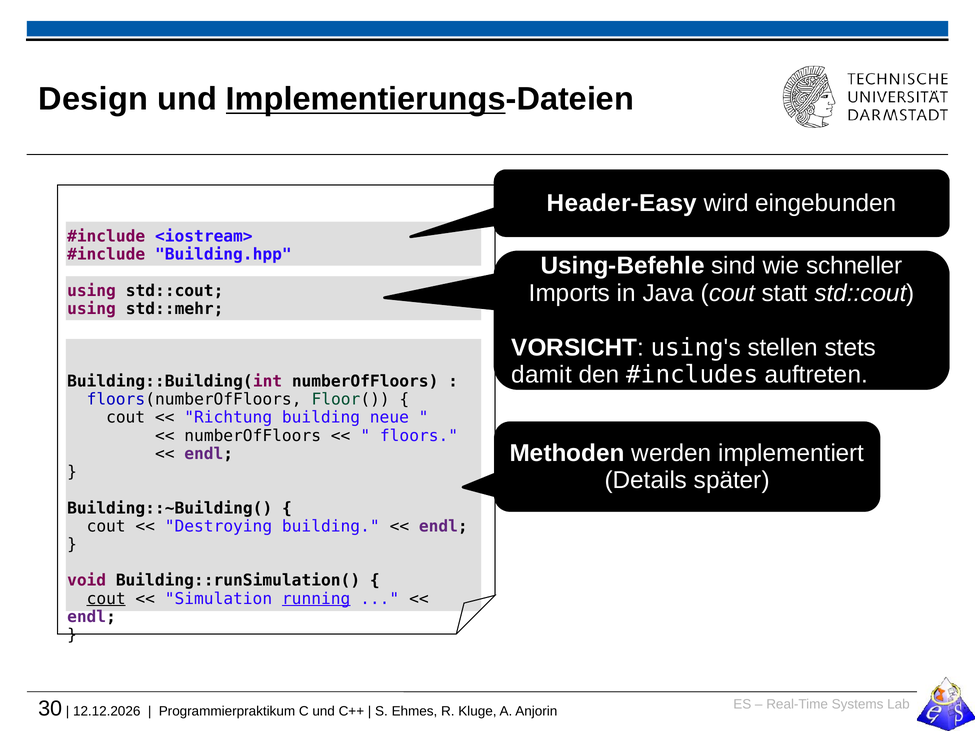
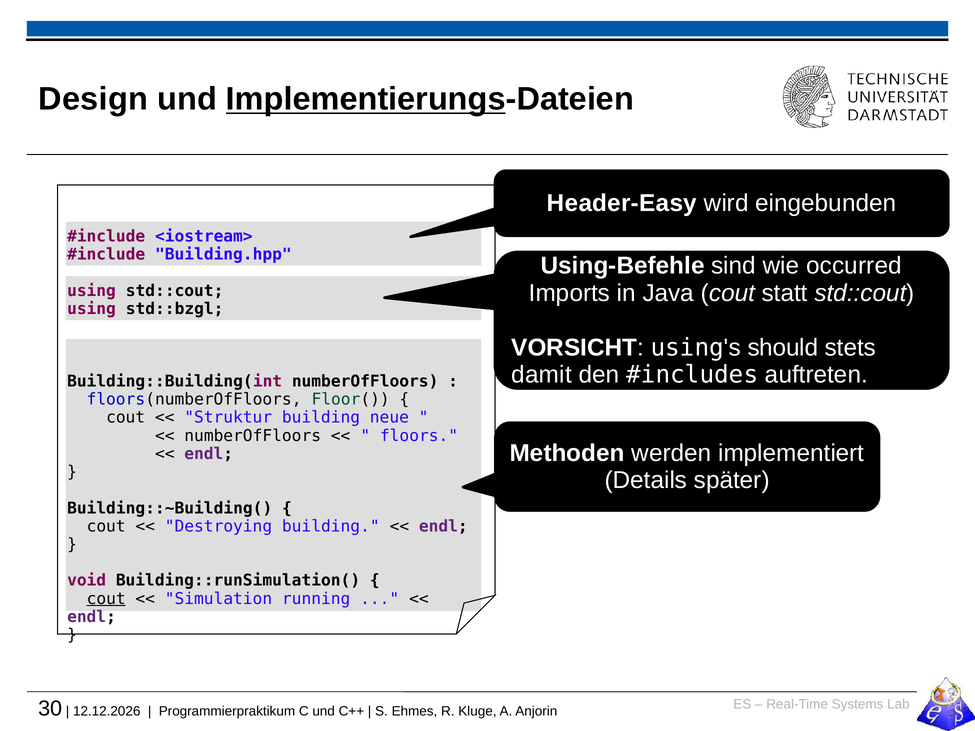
schneller: schneller -> occurred
std::mehr: std::mehr -> std::bzgl
stellen: stellen -> should
Richtung: Richtung -> Struktur
running underline: present -> none
